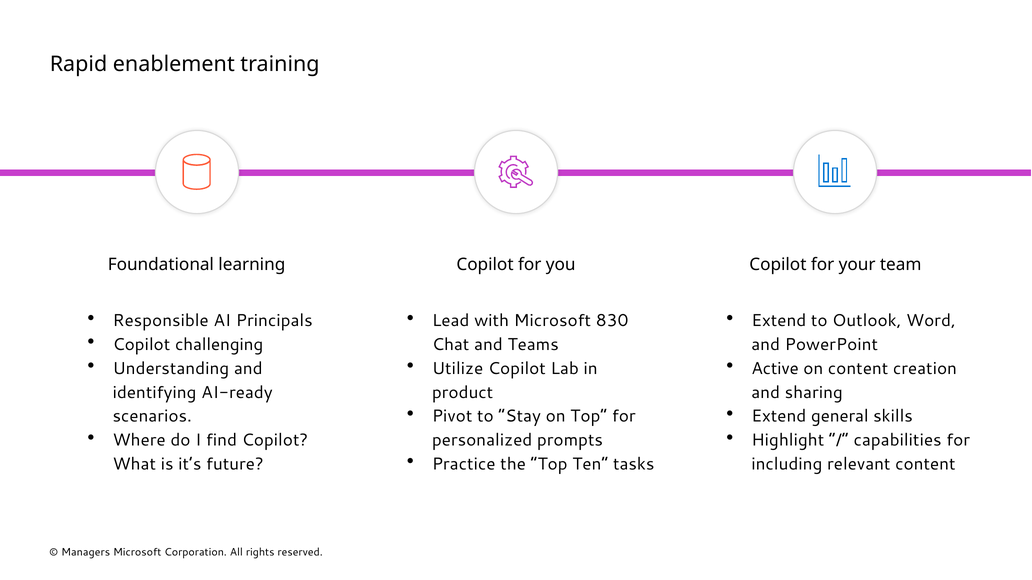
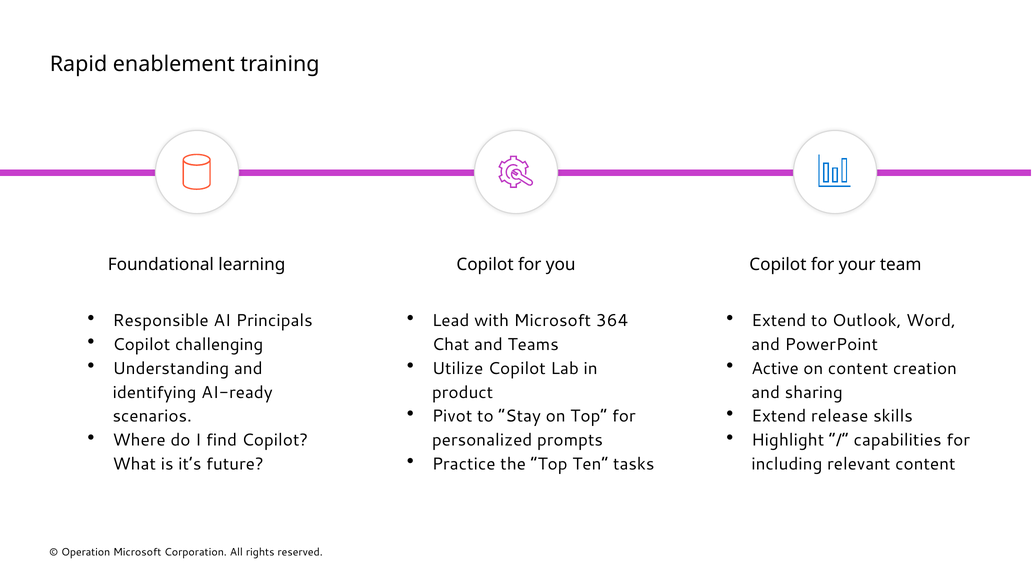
830: 830 -> 364
general: general -> release
Managers: Managers -> Operation
